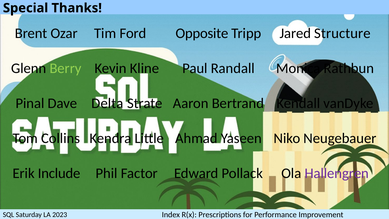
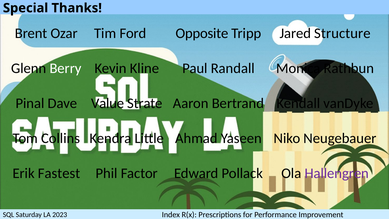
Berry colour: light green -> white
Delta: Delta -> Value
Include: Include -> Fastest
